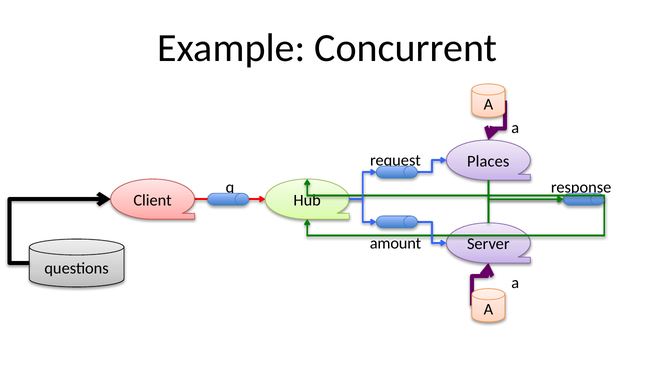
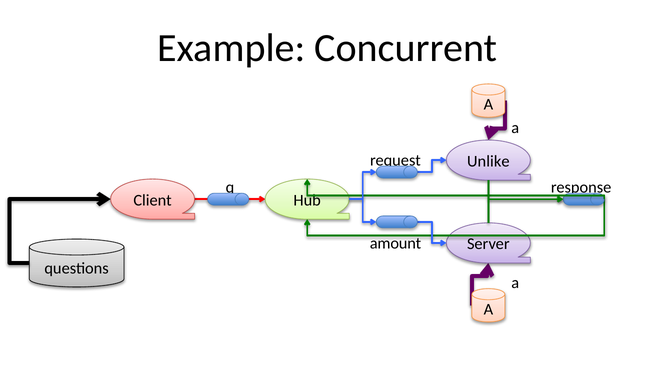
Places: Places -> Unlike
